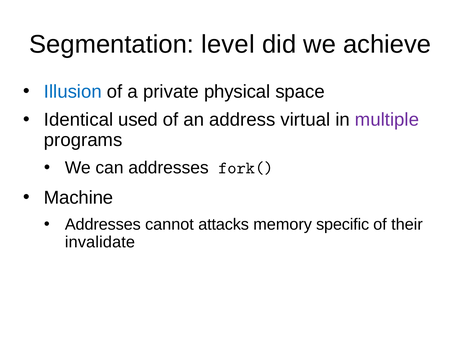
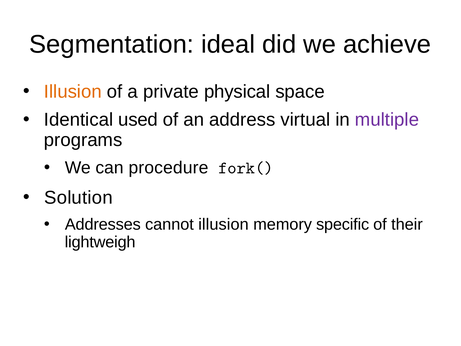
level: level -> ideal
Illusion at (73, 92) colour: blue -> orange
can addresses: addresses -> procedure
Machine: Machine -> Solution
cannot attacks: attacks -> illusion
invalidate: invalidate -> lightweigh
